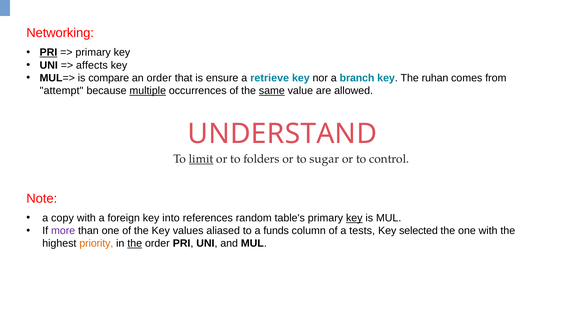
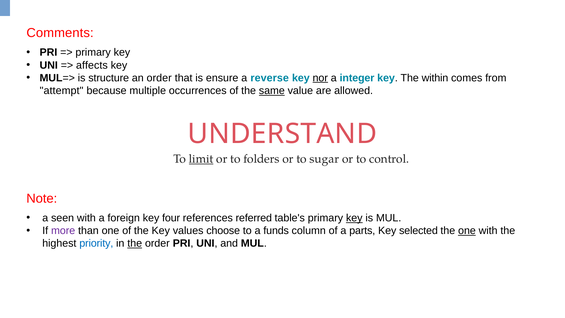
Networking: Networking -> Comments
PRI at (48, 52) underline: present -> none
compare: compare -> structure
retrieve: retrieve -> reverse
nor underline: none -> present
branch: branch -> integer
ruhan: ruhan -> within
multiple underline: present -> none
copy: copy -> seen
into: into -> four
random: random -> referred
aliased: aliased -> choose
tests: tests -> parts
one at (467, 231) underline: none -> present
priority colour: orange -> blue
